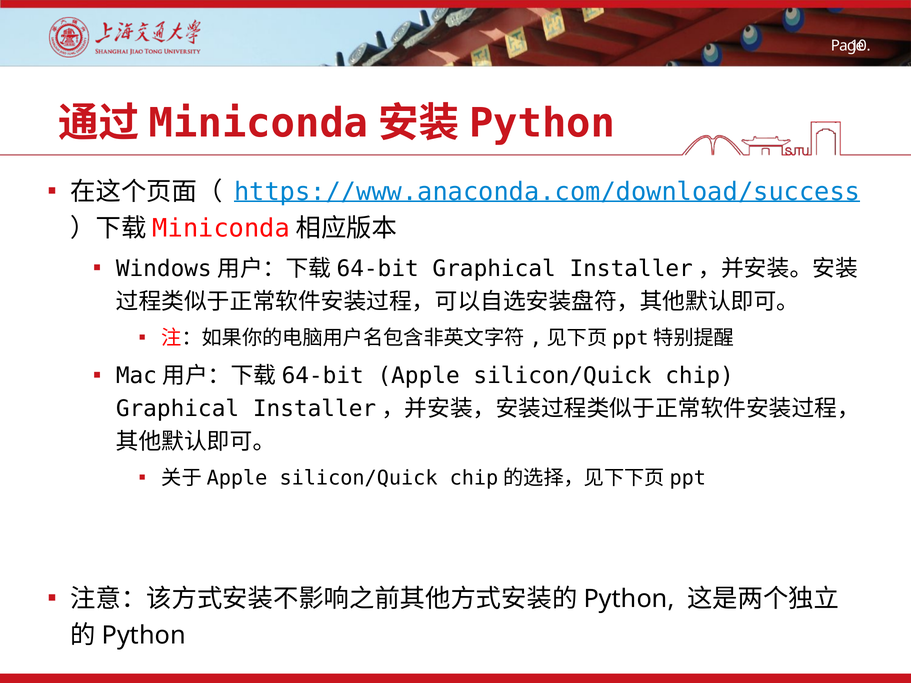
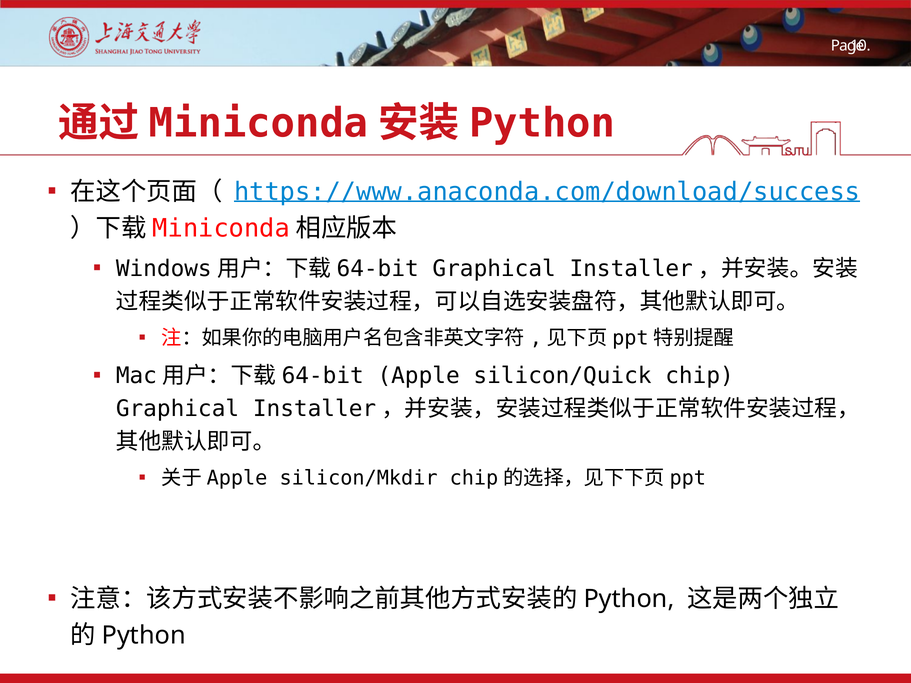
silicon/Quick at (359, 478): silicon/Quick -> silicon/Mkdir
